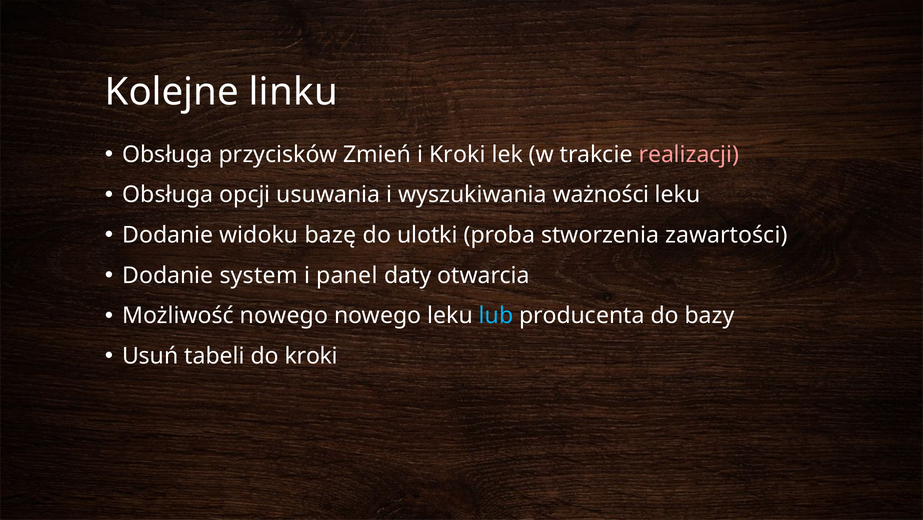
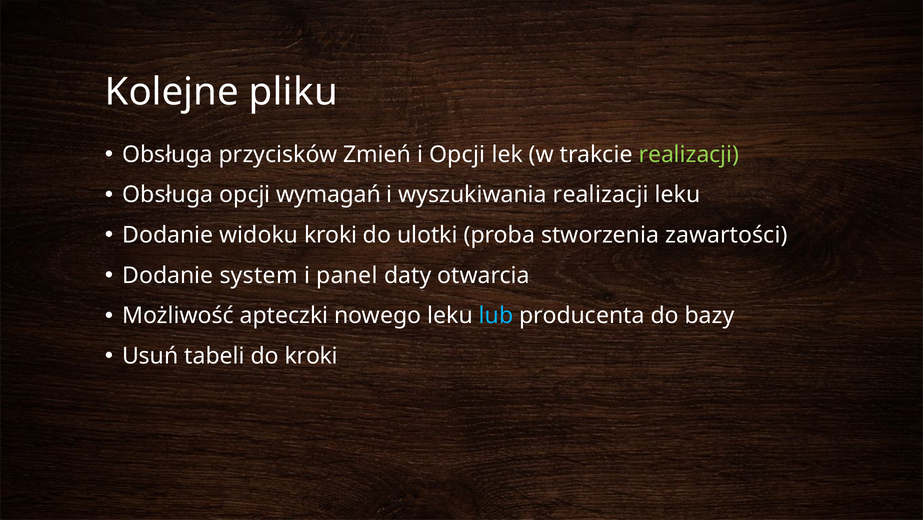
linku: linku -> pliku
i Kroki: Kroki -> Opcji
realizacji at (689, 154) colour: pink -> light green
usuwania: usuwania -> wymagań
wyszukiwania ważności: ważności -> realizacji
widoku bazę: bazę -> kroki
Możliwość nowego: nowego -> apteczki
